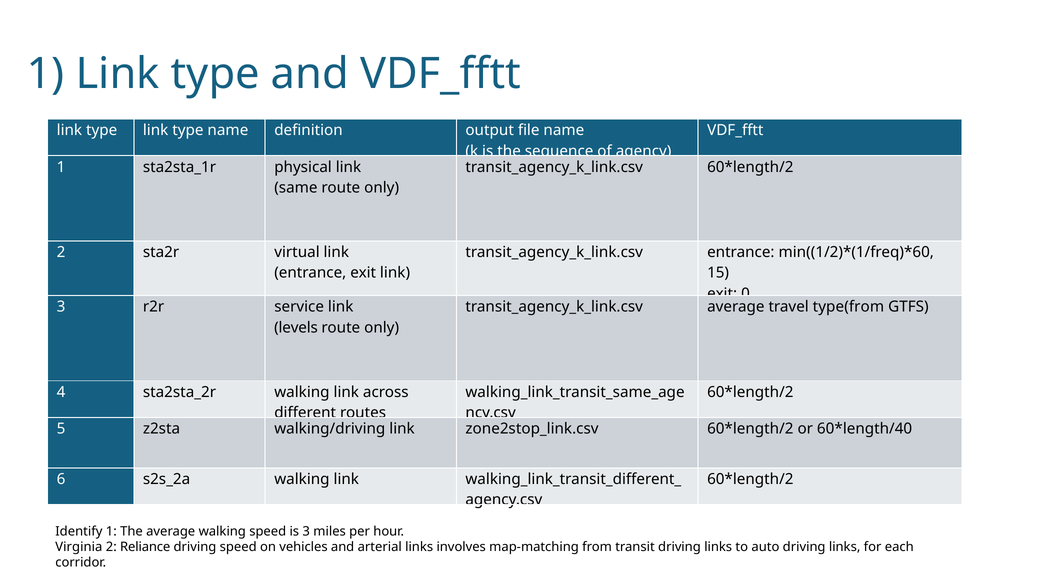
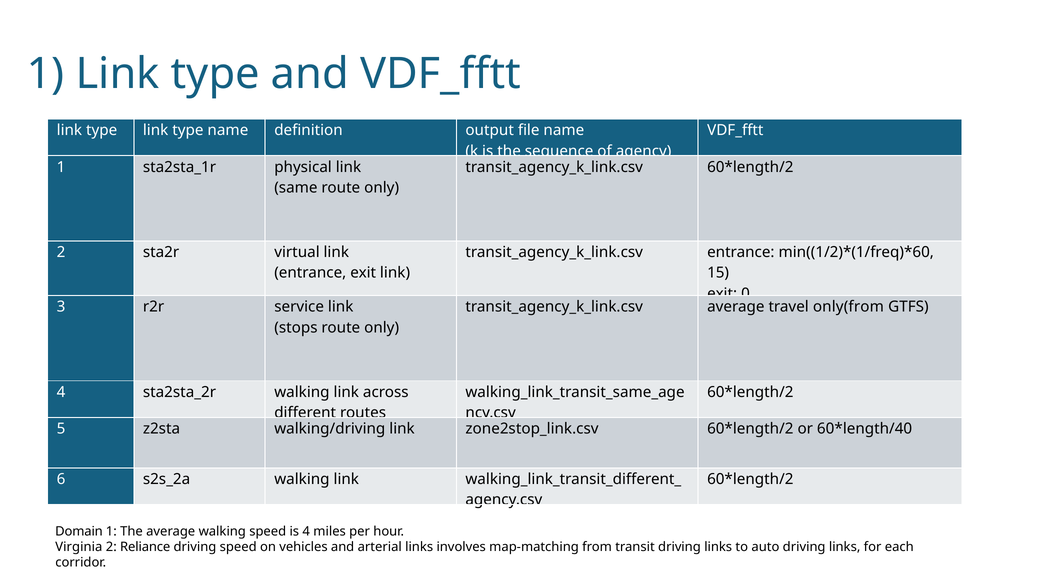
type(from: type(from -> only(from
levels: levels -> stops
Identify: Identify -> Domain
is 3: 3 -> 4
